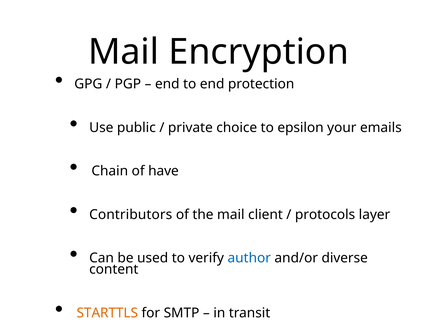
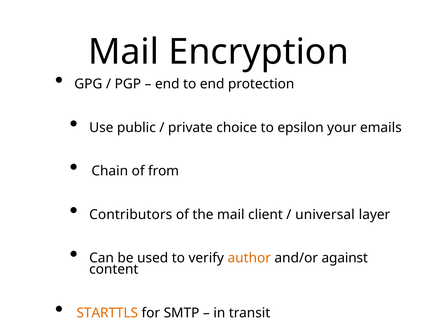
have: have -> from
protocols: protocols -> universal
author colour: blue -> orange
diverse: diverse -> against
